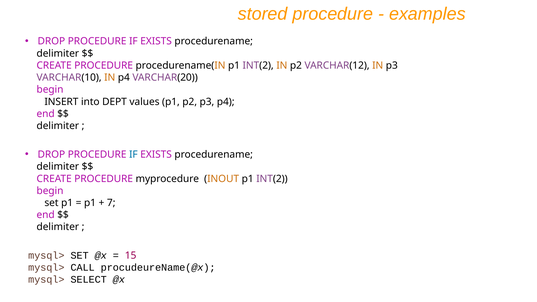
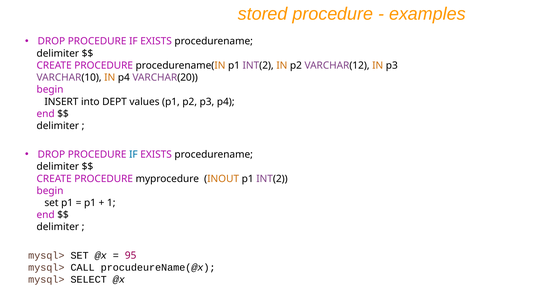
7: 7 -> 1
15: 15 -> 95
